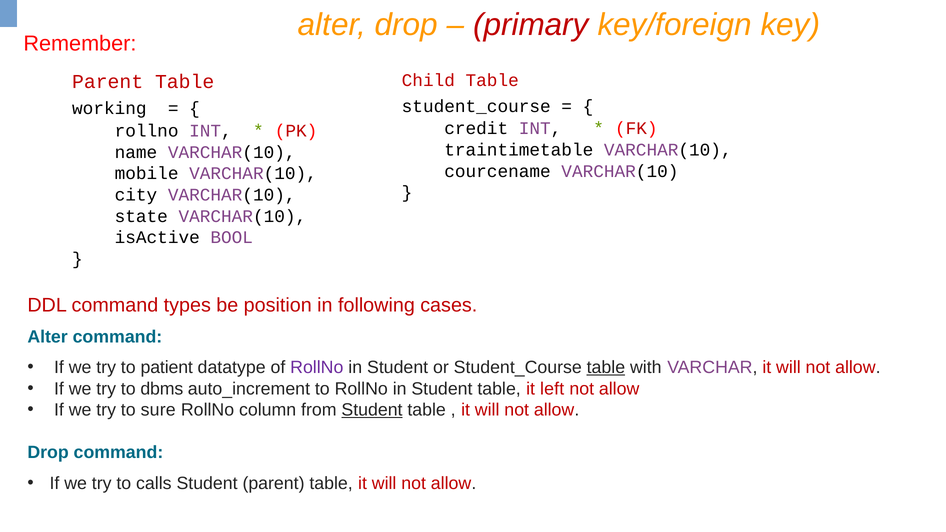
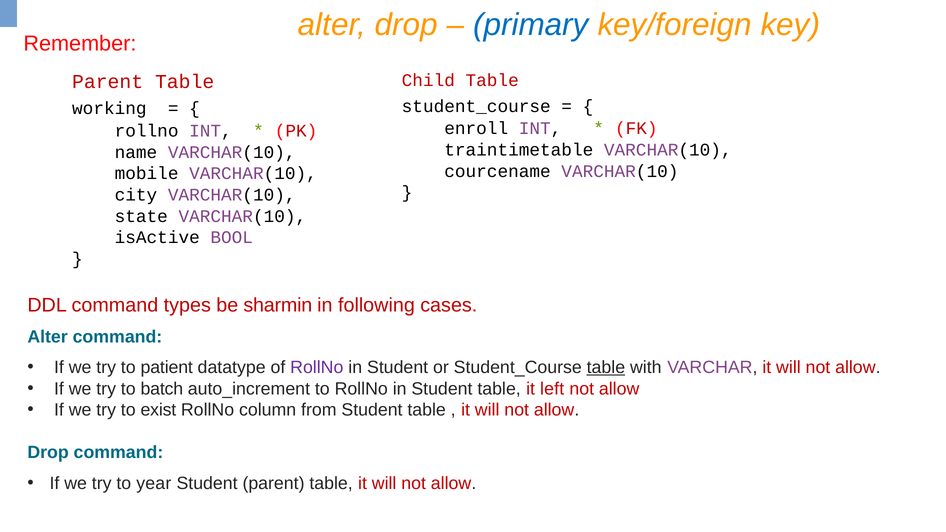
primary colour: red -> blue
credit: credit -> enroll
position: position -> sharmin
dbms: dbms -> batch
sure: sure -> exist
Student at (372, 410) underline: present -> none
calls: calls -> year
